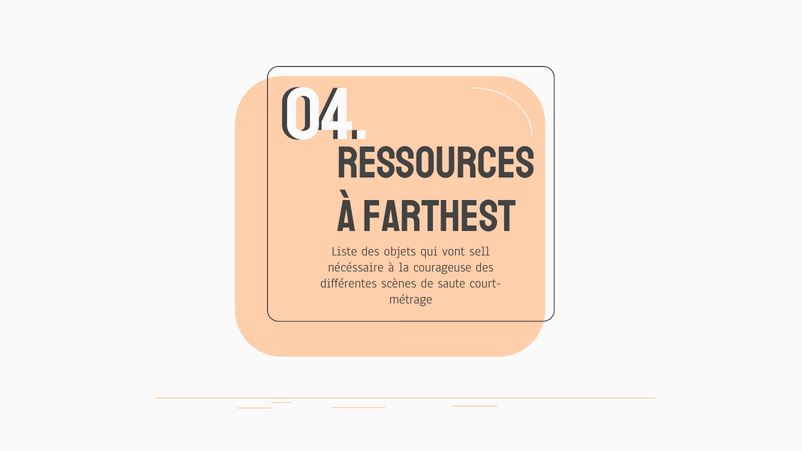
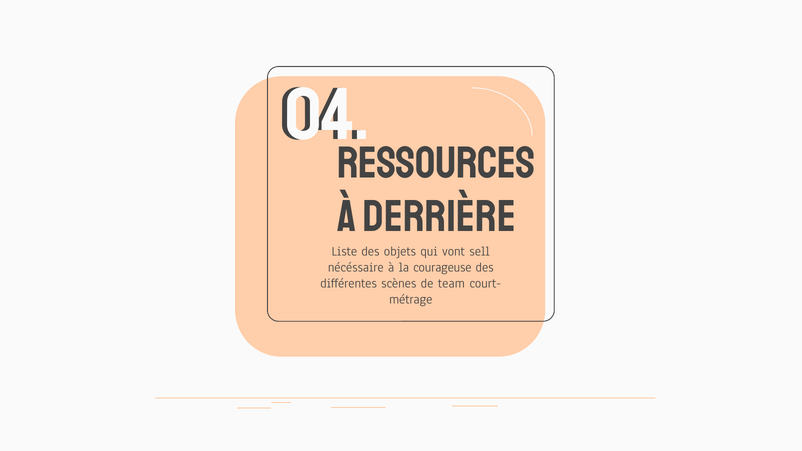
farthest: farthest -> derrière
saute: saute -> team
